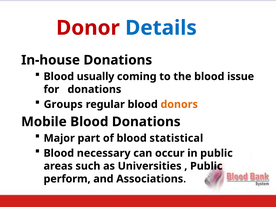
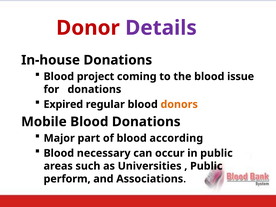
Details colour: blue -> purple
usually: usually -> project
Groups: Groups -> Expired
statistical: statistical -> according
